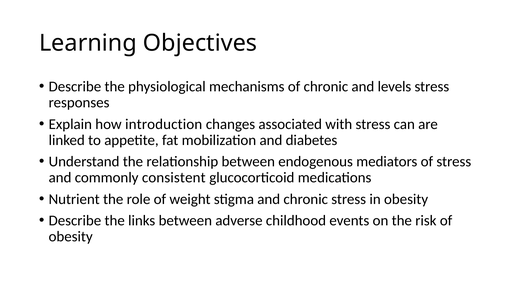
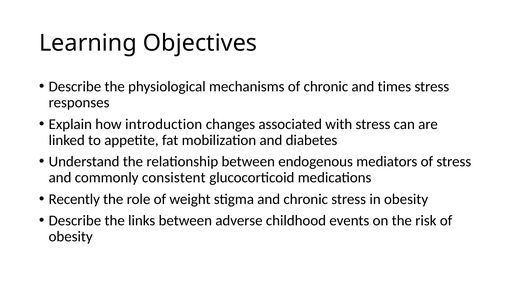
levels: levels -> times
Nutrient: Nutrient -> Recently
